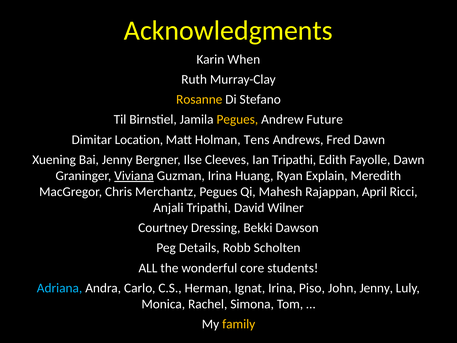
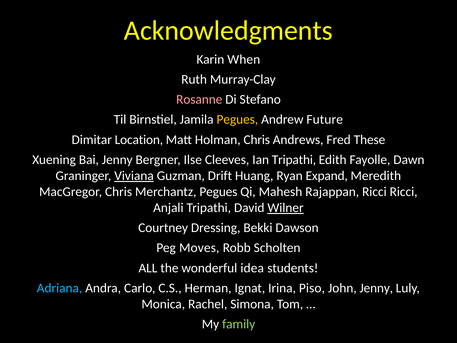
Rosanne colour: yellow -> pink
Holman Tens: Tens -> Chris
Fred Dawn: Dawn -> These
Guzman Irina: Irina -> Drift
Explain: Explain -> Expand
Rajappan April: April -> Ricci
Wilner underline: none -> present
Details: Details -> Moves
core: core -> idea
family colour: yellow -> light green
